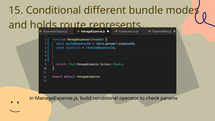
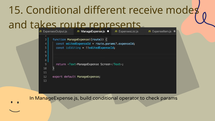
bundle: bundle -> receive
holds: holds -> takes
